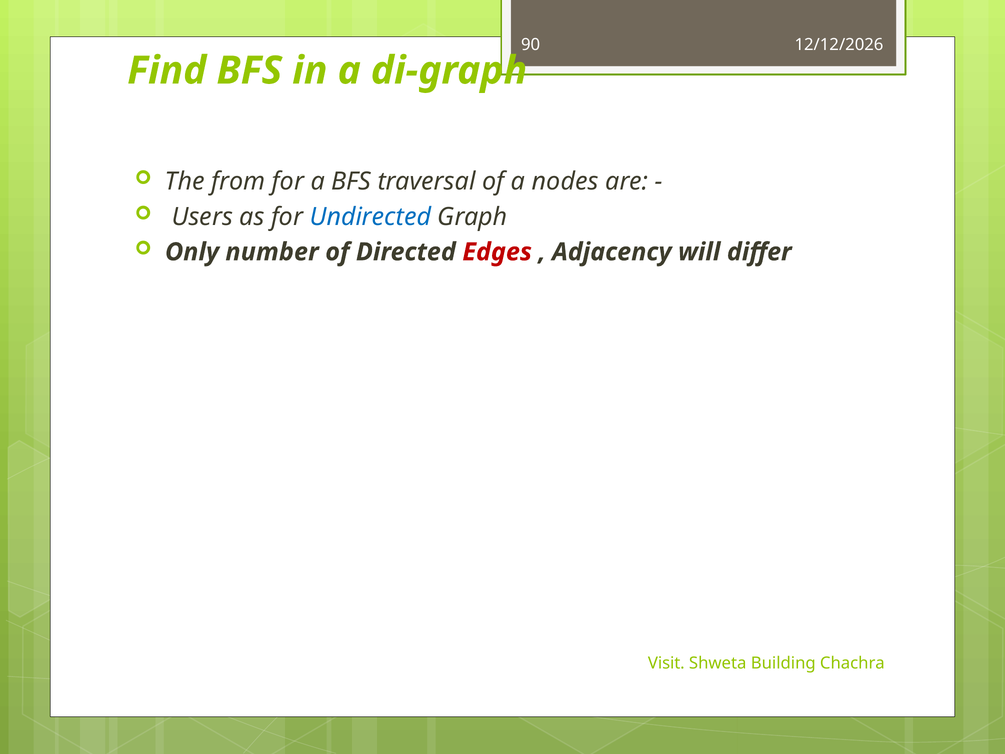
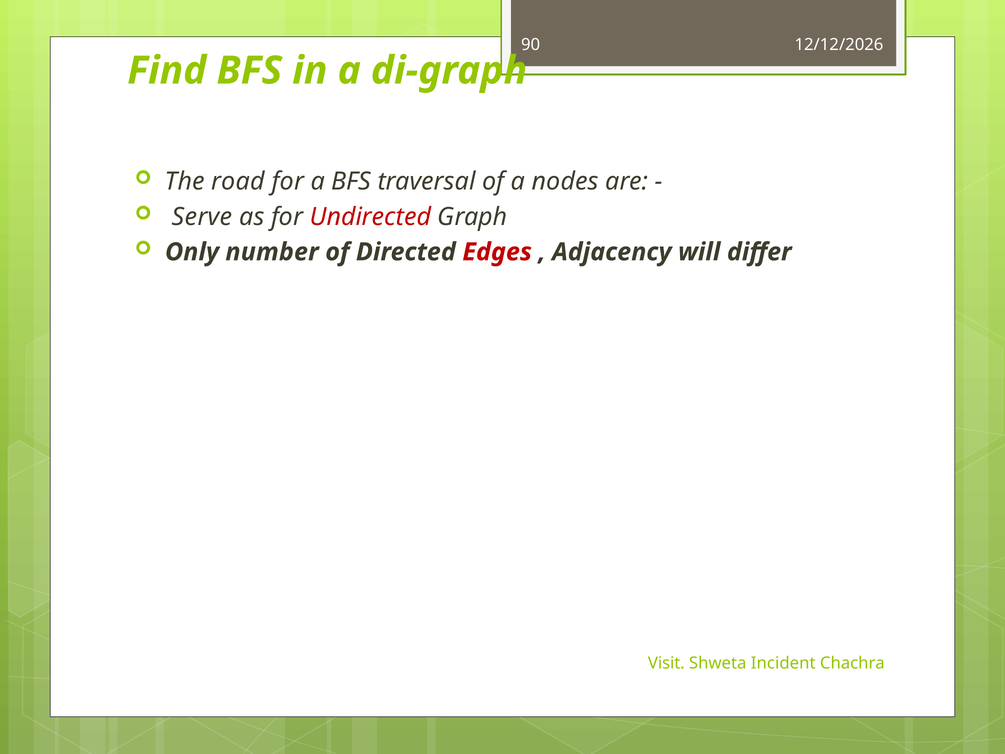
from: from -> road
Users: Users -> Serve
Undirected colour: blue -> red
Building: Building -> Incident
